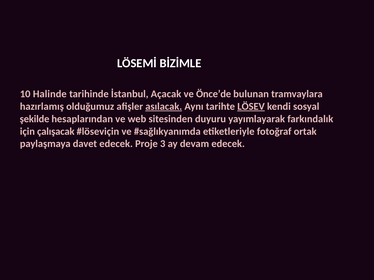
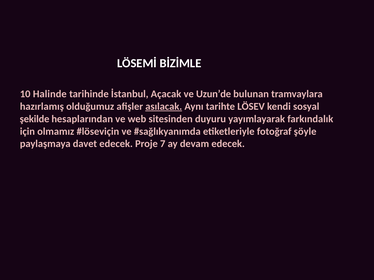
Önce’de: Önce’de -> Uzun’de
LÖSEV underline: present -> none
çalışacak: çalışacak -> olmamız
ortak: ortak -> şöyle
3: 3 -> 7
